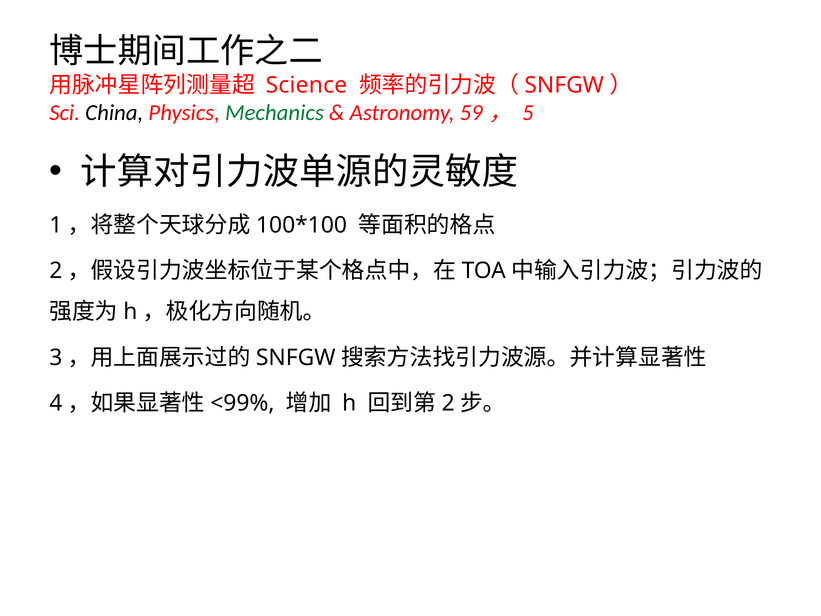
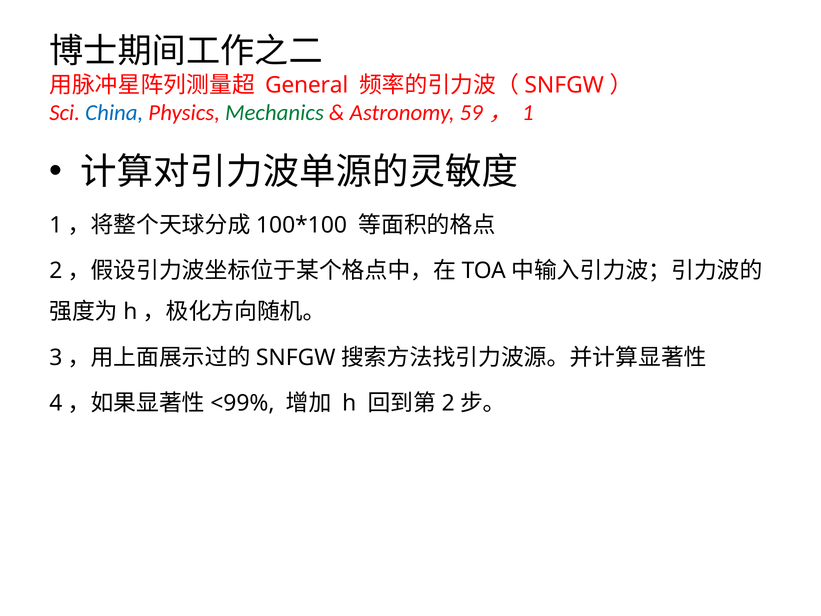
Science: Science -> General
China colour: black -> blue
59， 5: 5 -> 1
